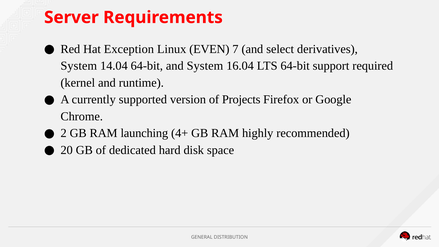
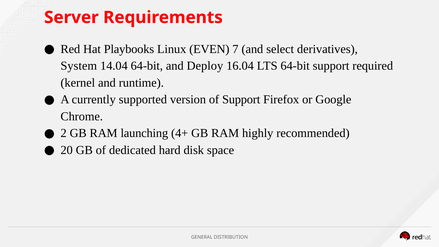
Exception: Exception -> Playbooks
and System: System -> Deploy
of Projects: Projects -> Support
